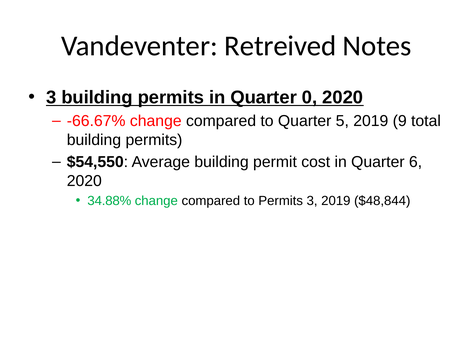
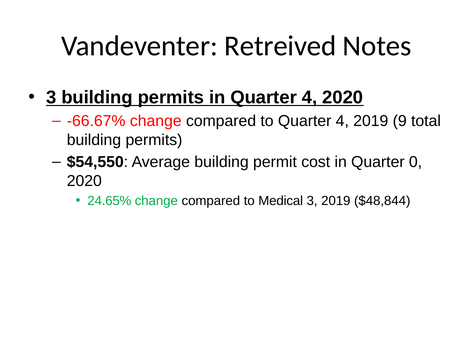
in Quarter 0: 0 -> 4
to Quarter 5: 5 -> 4
6: 6 -> 0
34.88%: 34.88% -> 24.65%
to Permits: Permits -> Medical
